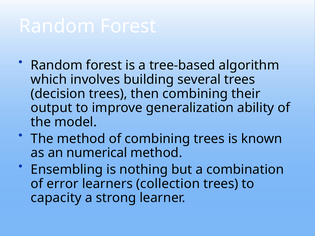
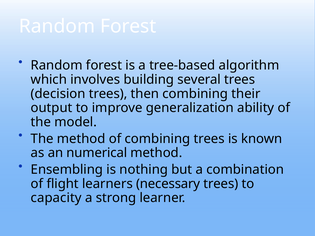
error: error -> flight
collection: collection -> necessary
